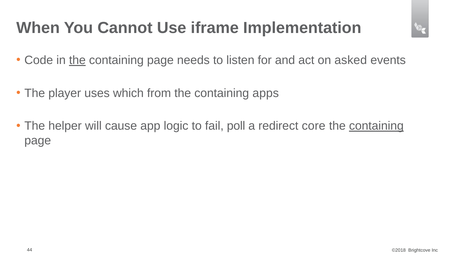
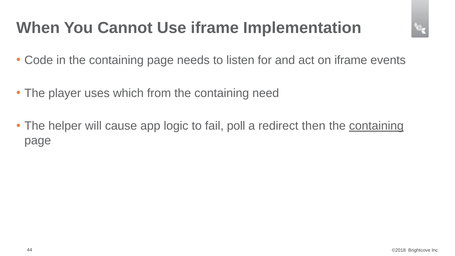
the at (77, 60) underline: present -> none
on asked: asked -> iframe
apps: apps -> need
core: core -> then
